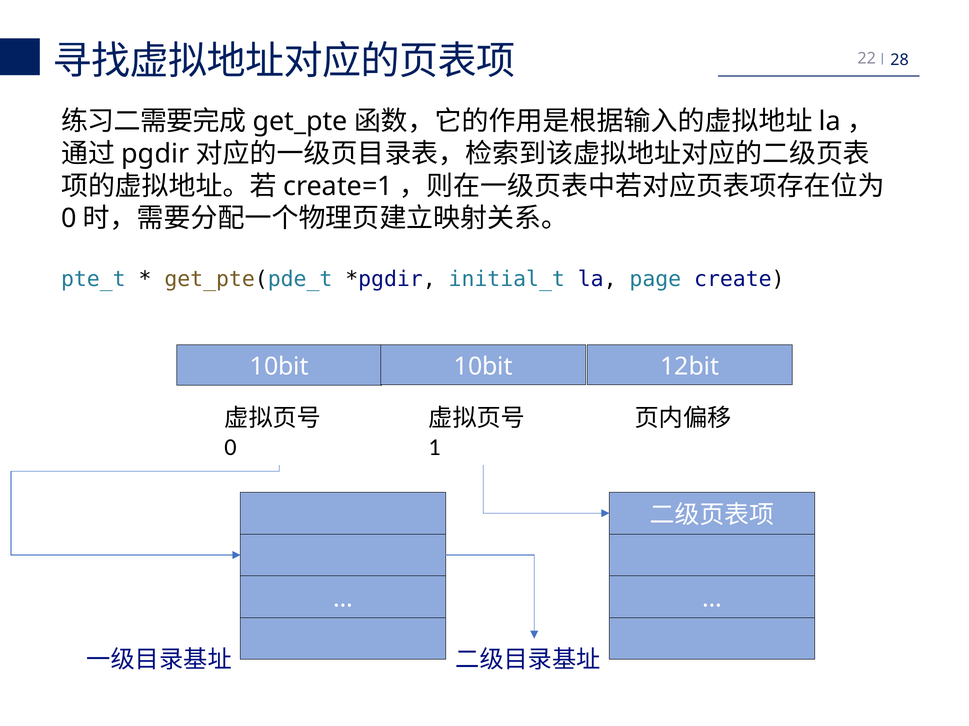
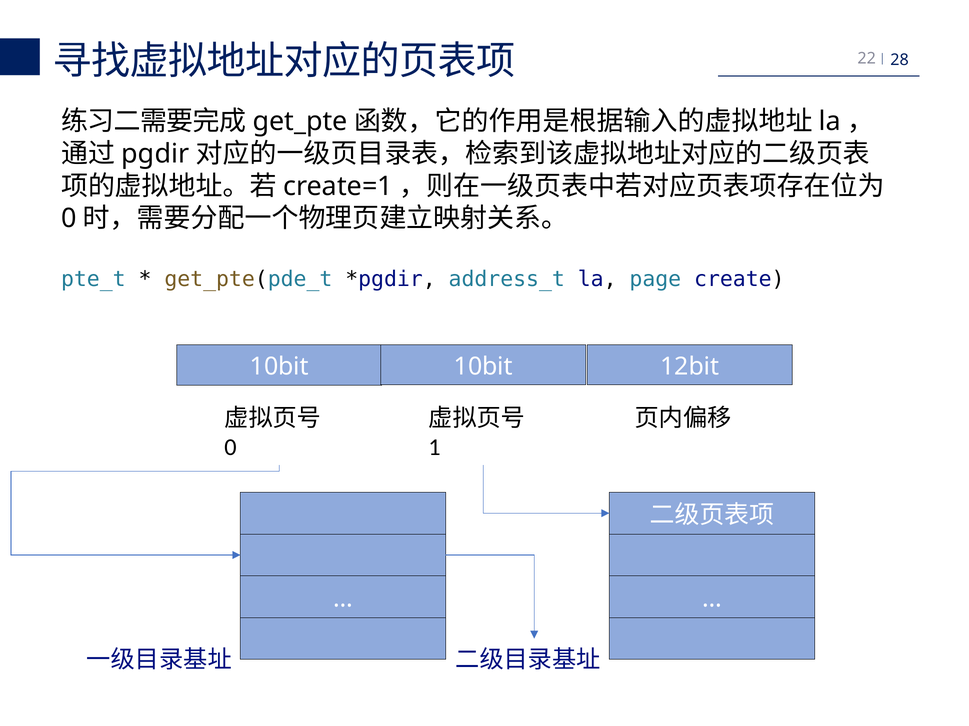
initial_t: initial_t -> address_t
